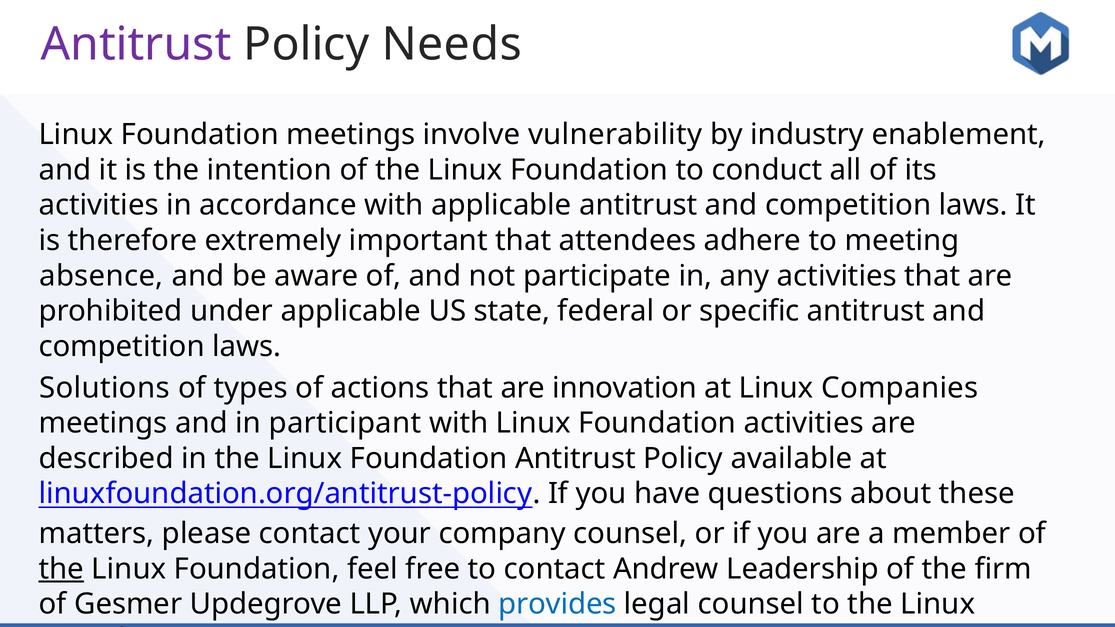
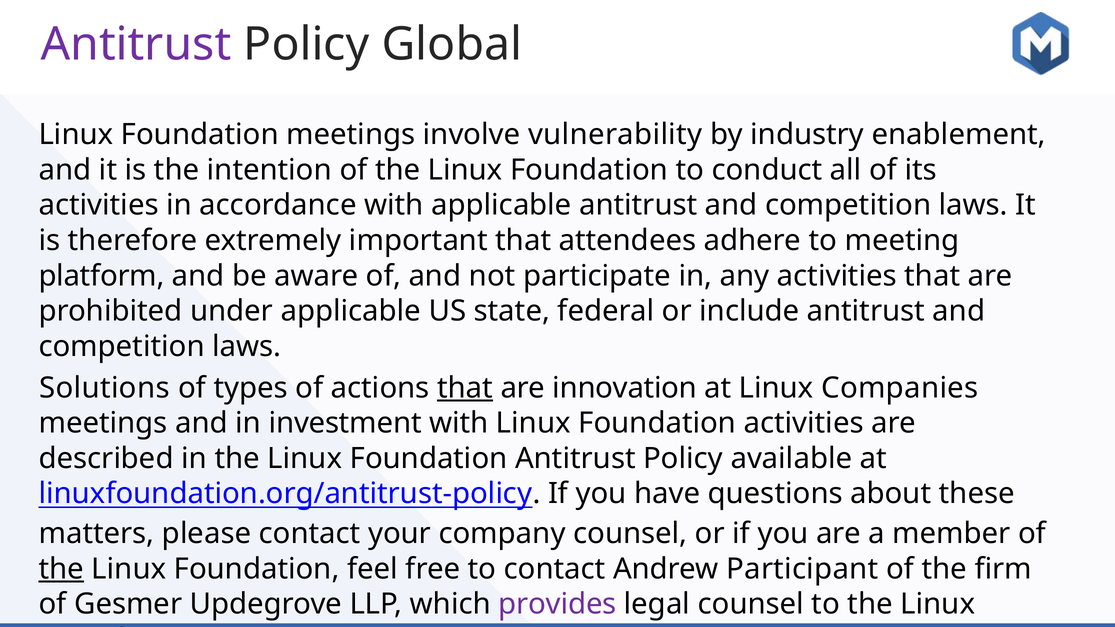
Needs: Needs -> Global
absence: absence -> platform
specific: specific -> include
that at (465, 388) underline: none -> present
participant: participant -> investment
Leadership: Leadership -> Participant
provides colour: blue -> purple
